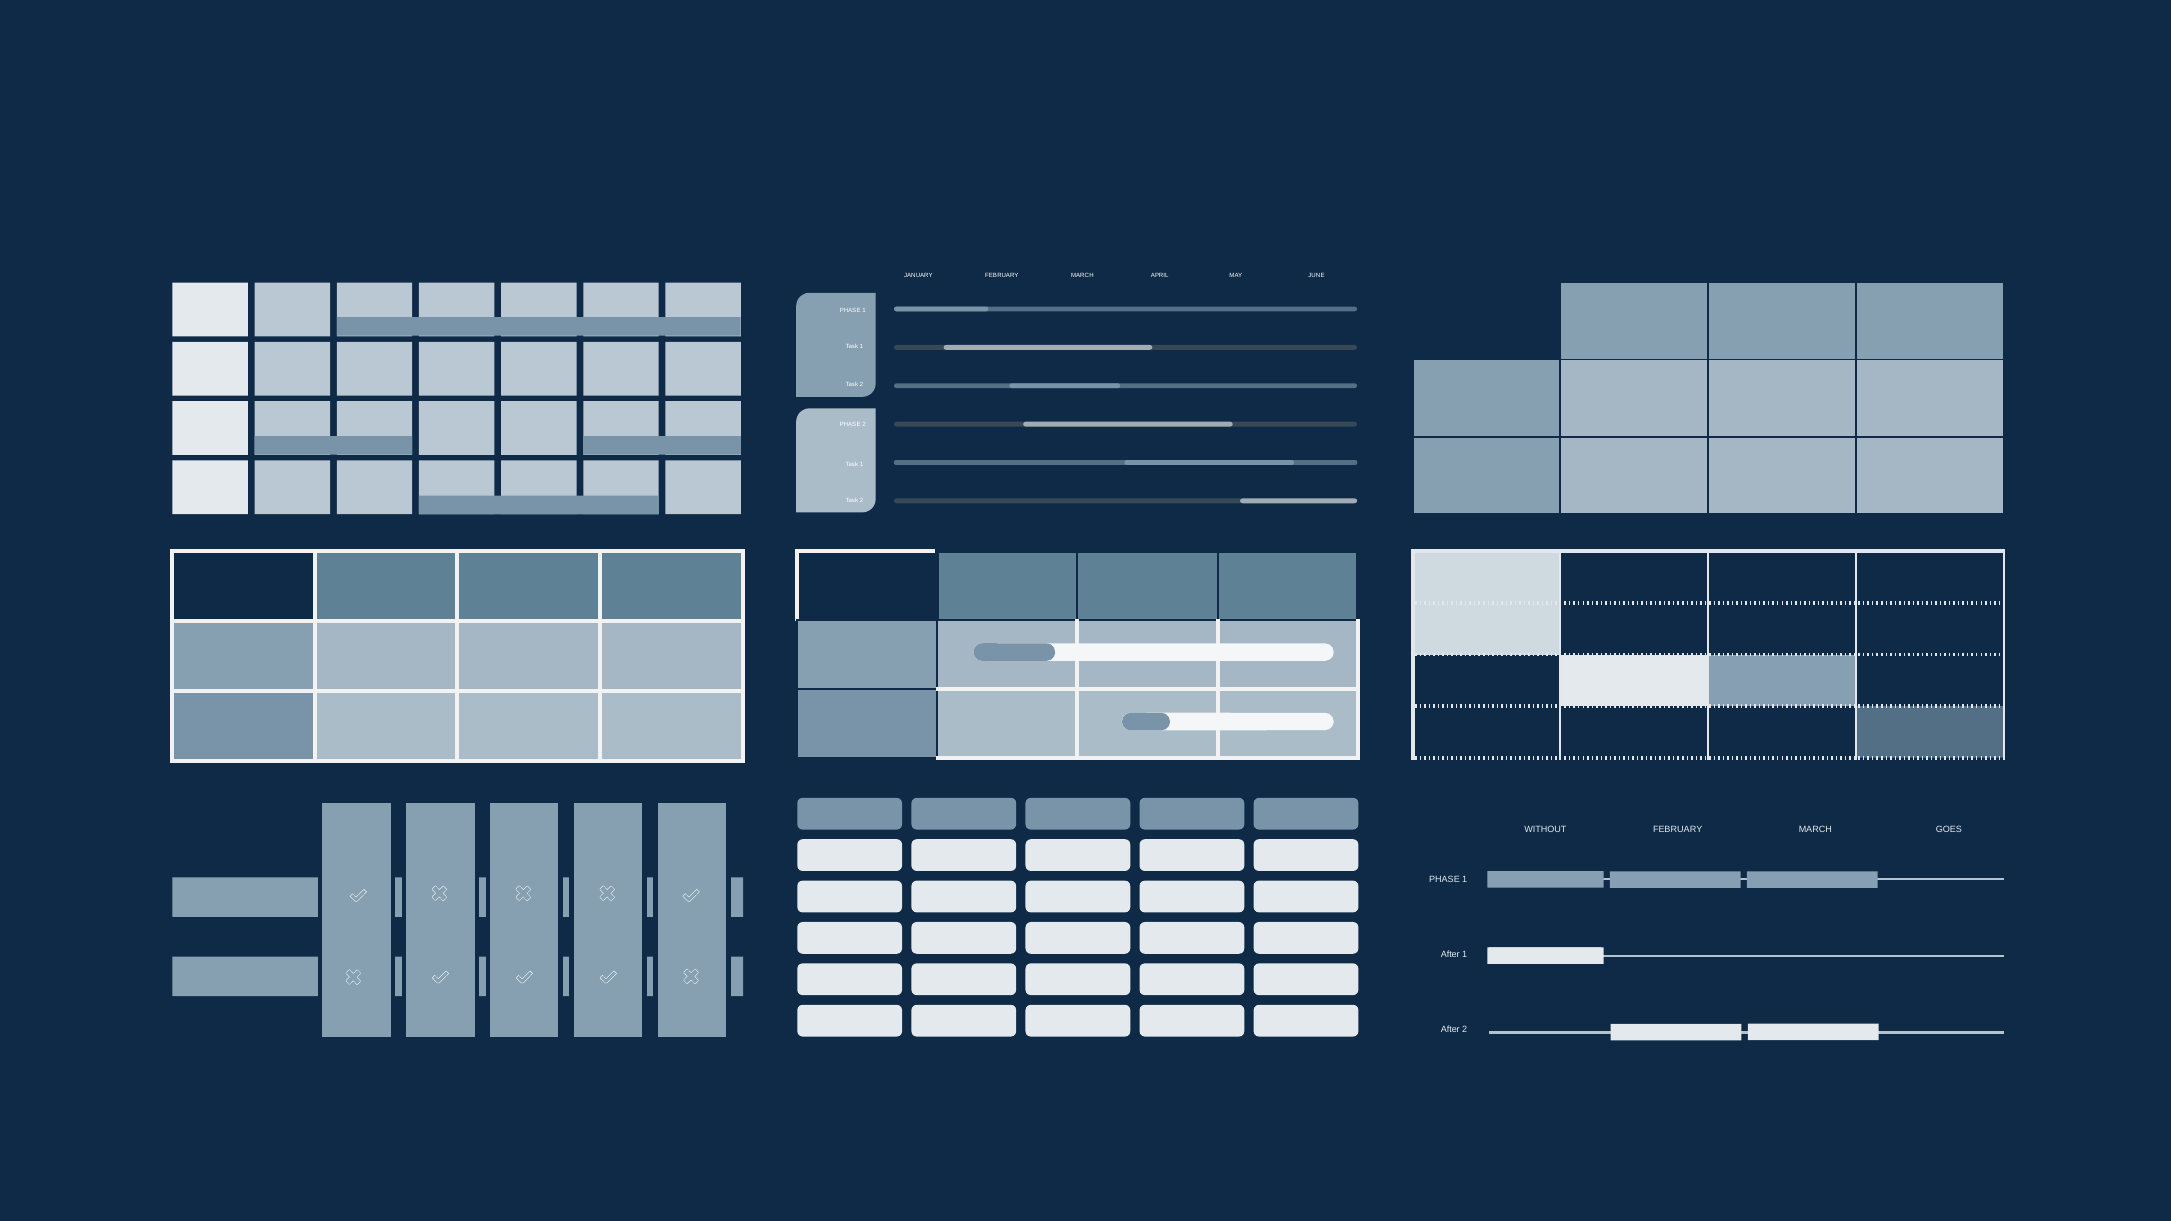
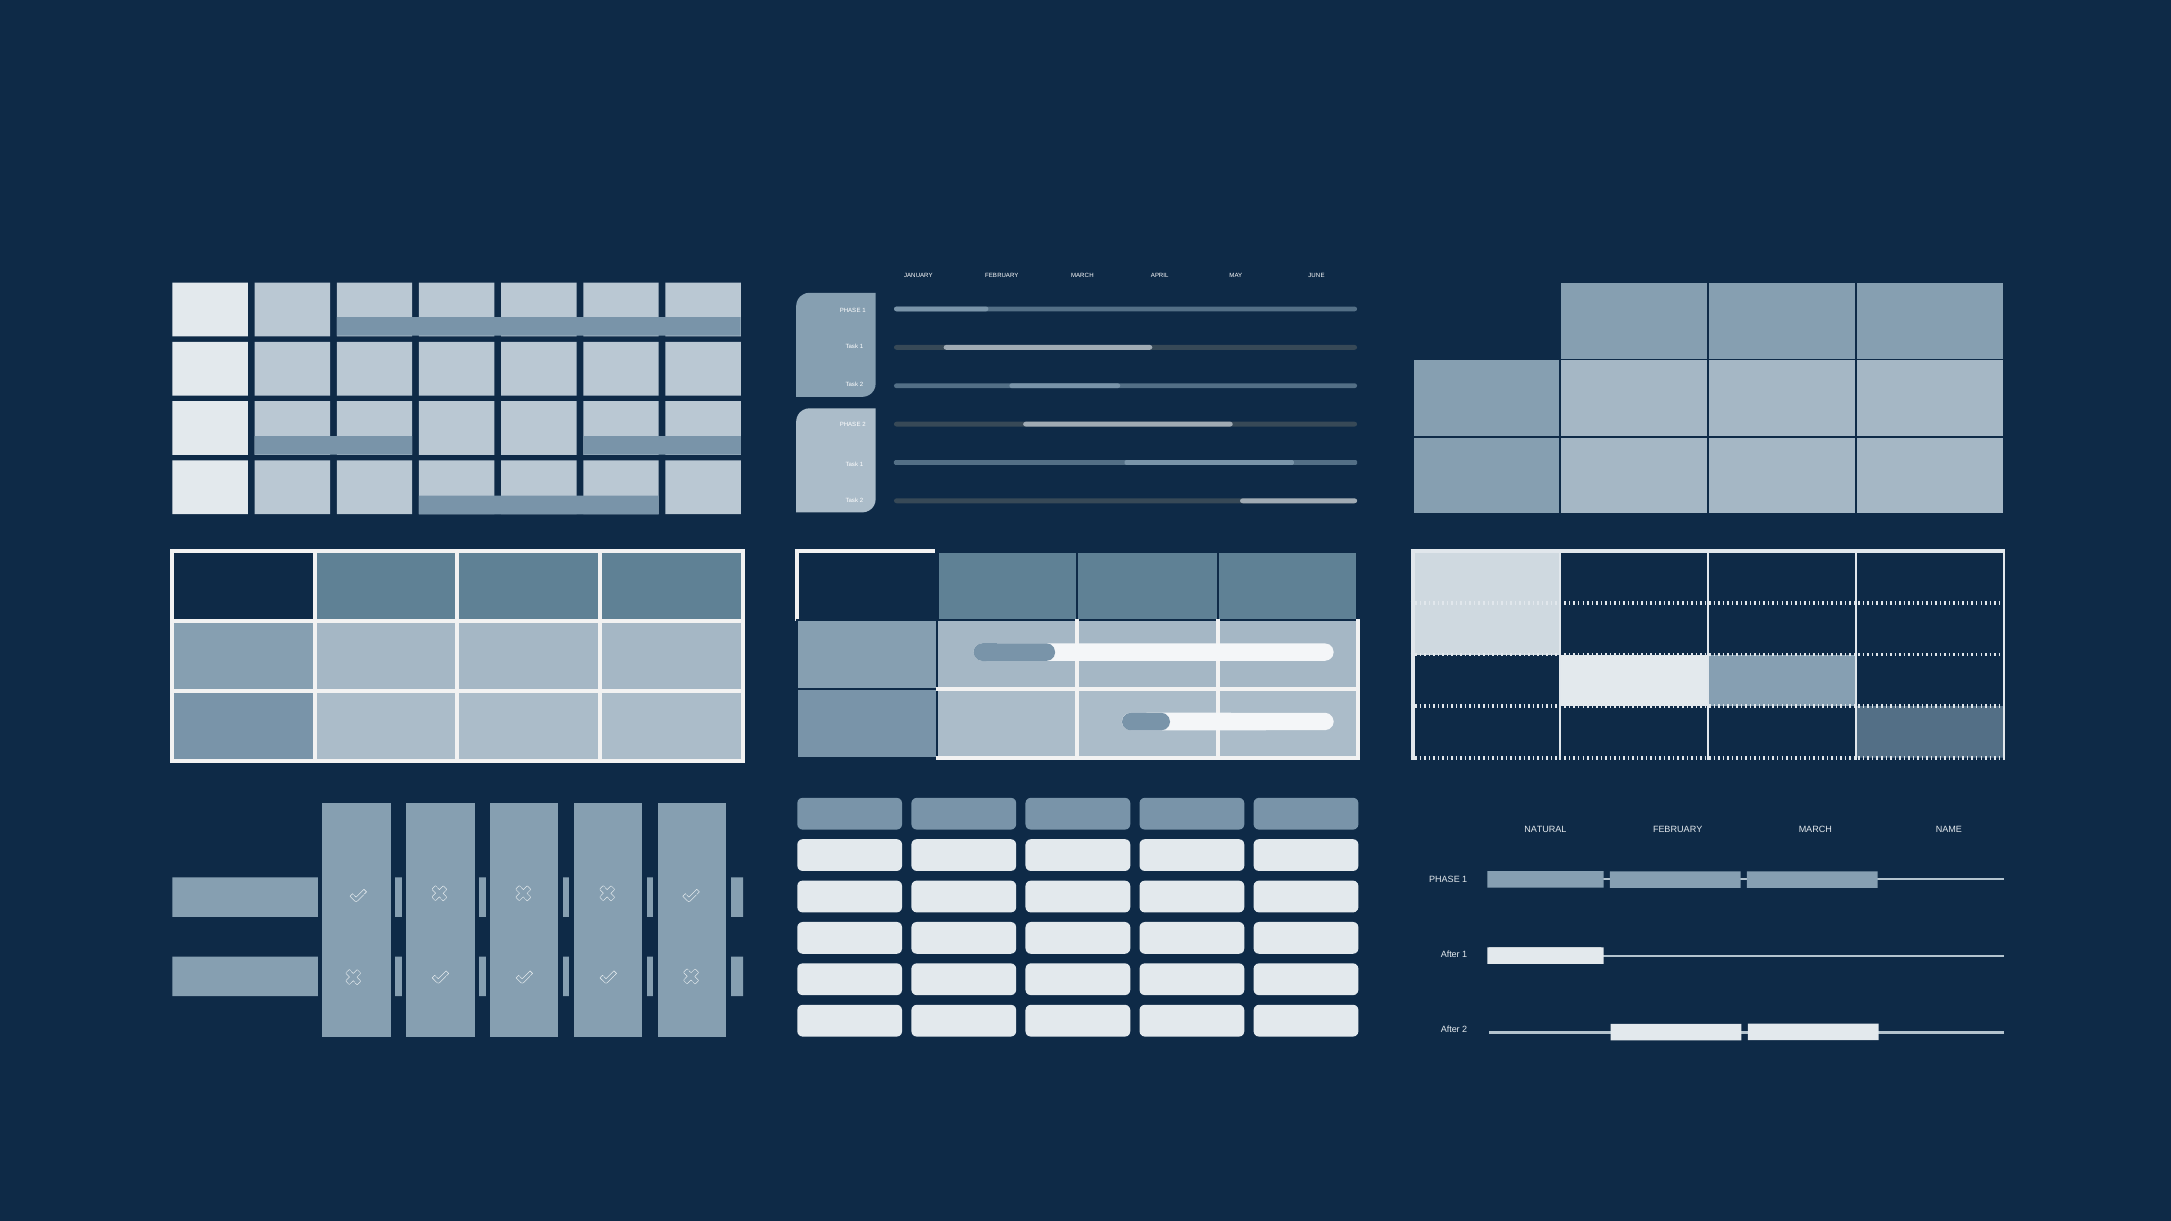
WITHOUT: WITHOUT -> NATURAL
GOES: GOES -> NAME
